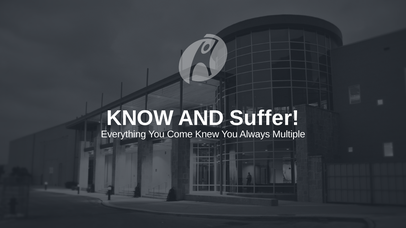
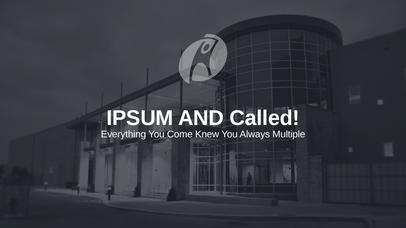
KNOW: KNOW -> IPSUM
Suffer: Suffer -> Called
